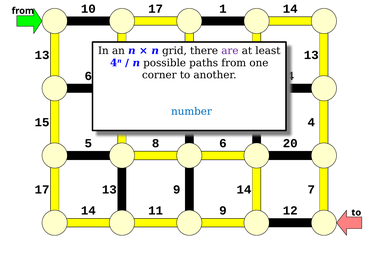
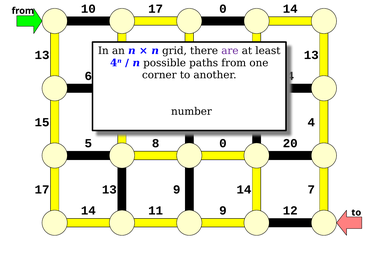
10 1: 1 -> 0
number colour: blue -> black
8 6: 6 -> 0
